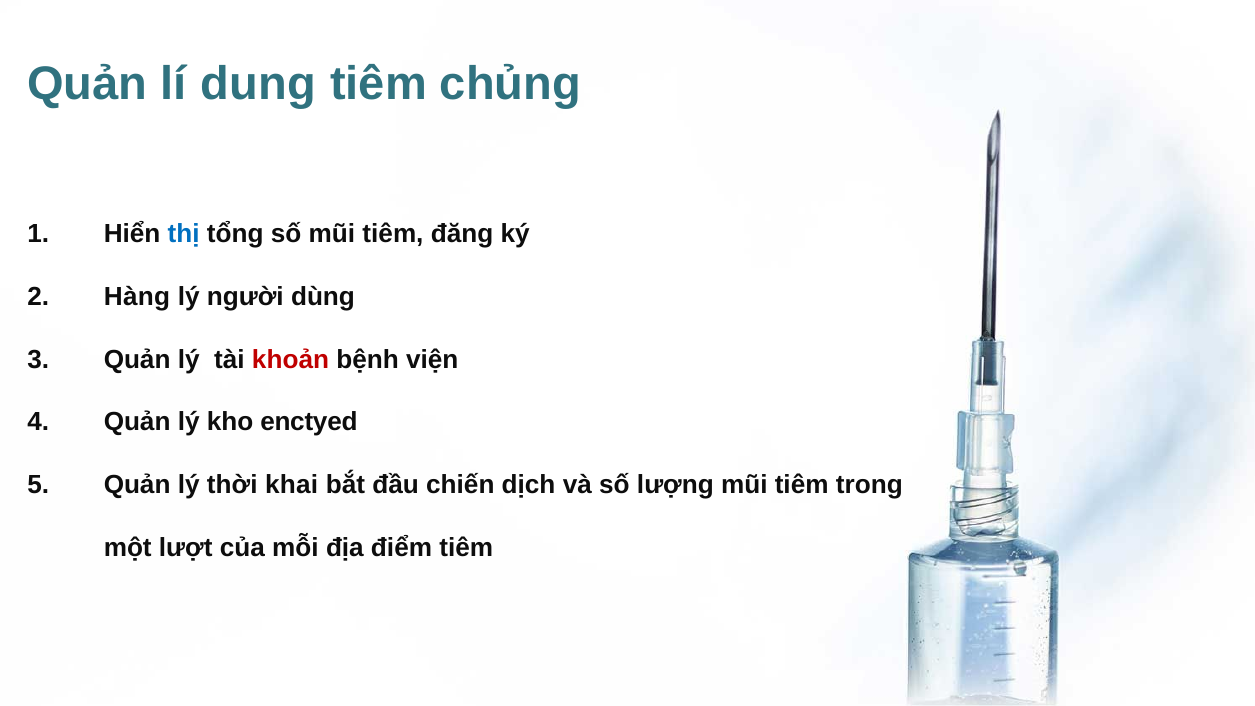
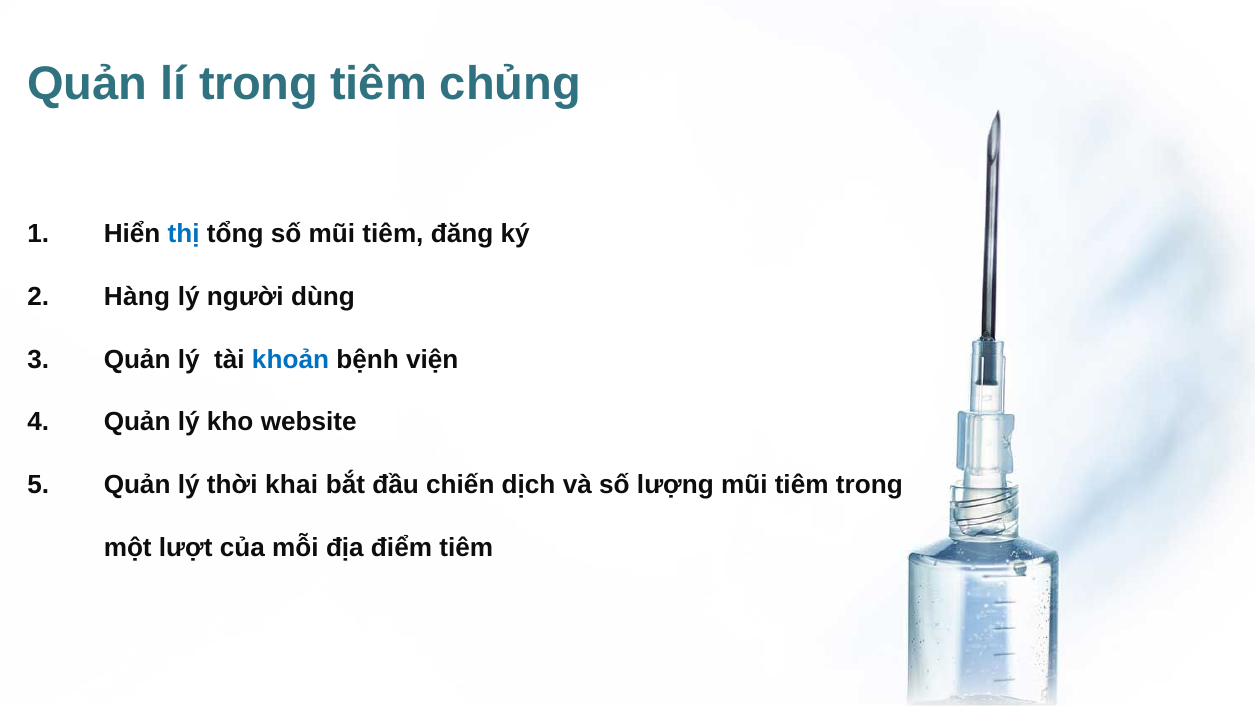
lí dung: dung -> trong
khoản colour: red -> blue
enctyed: enctyed -> website
